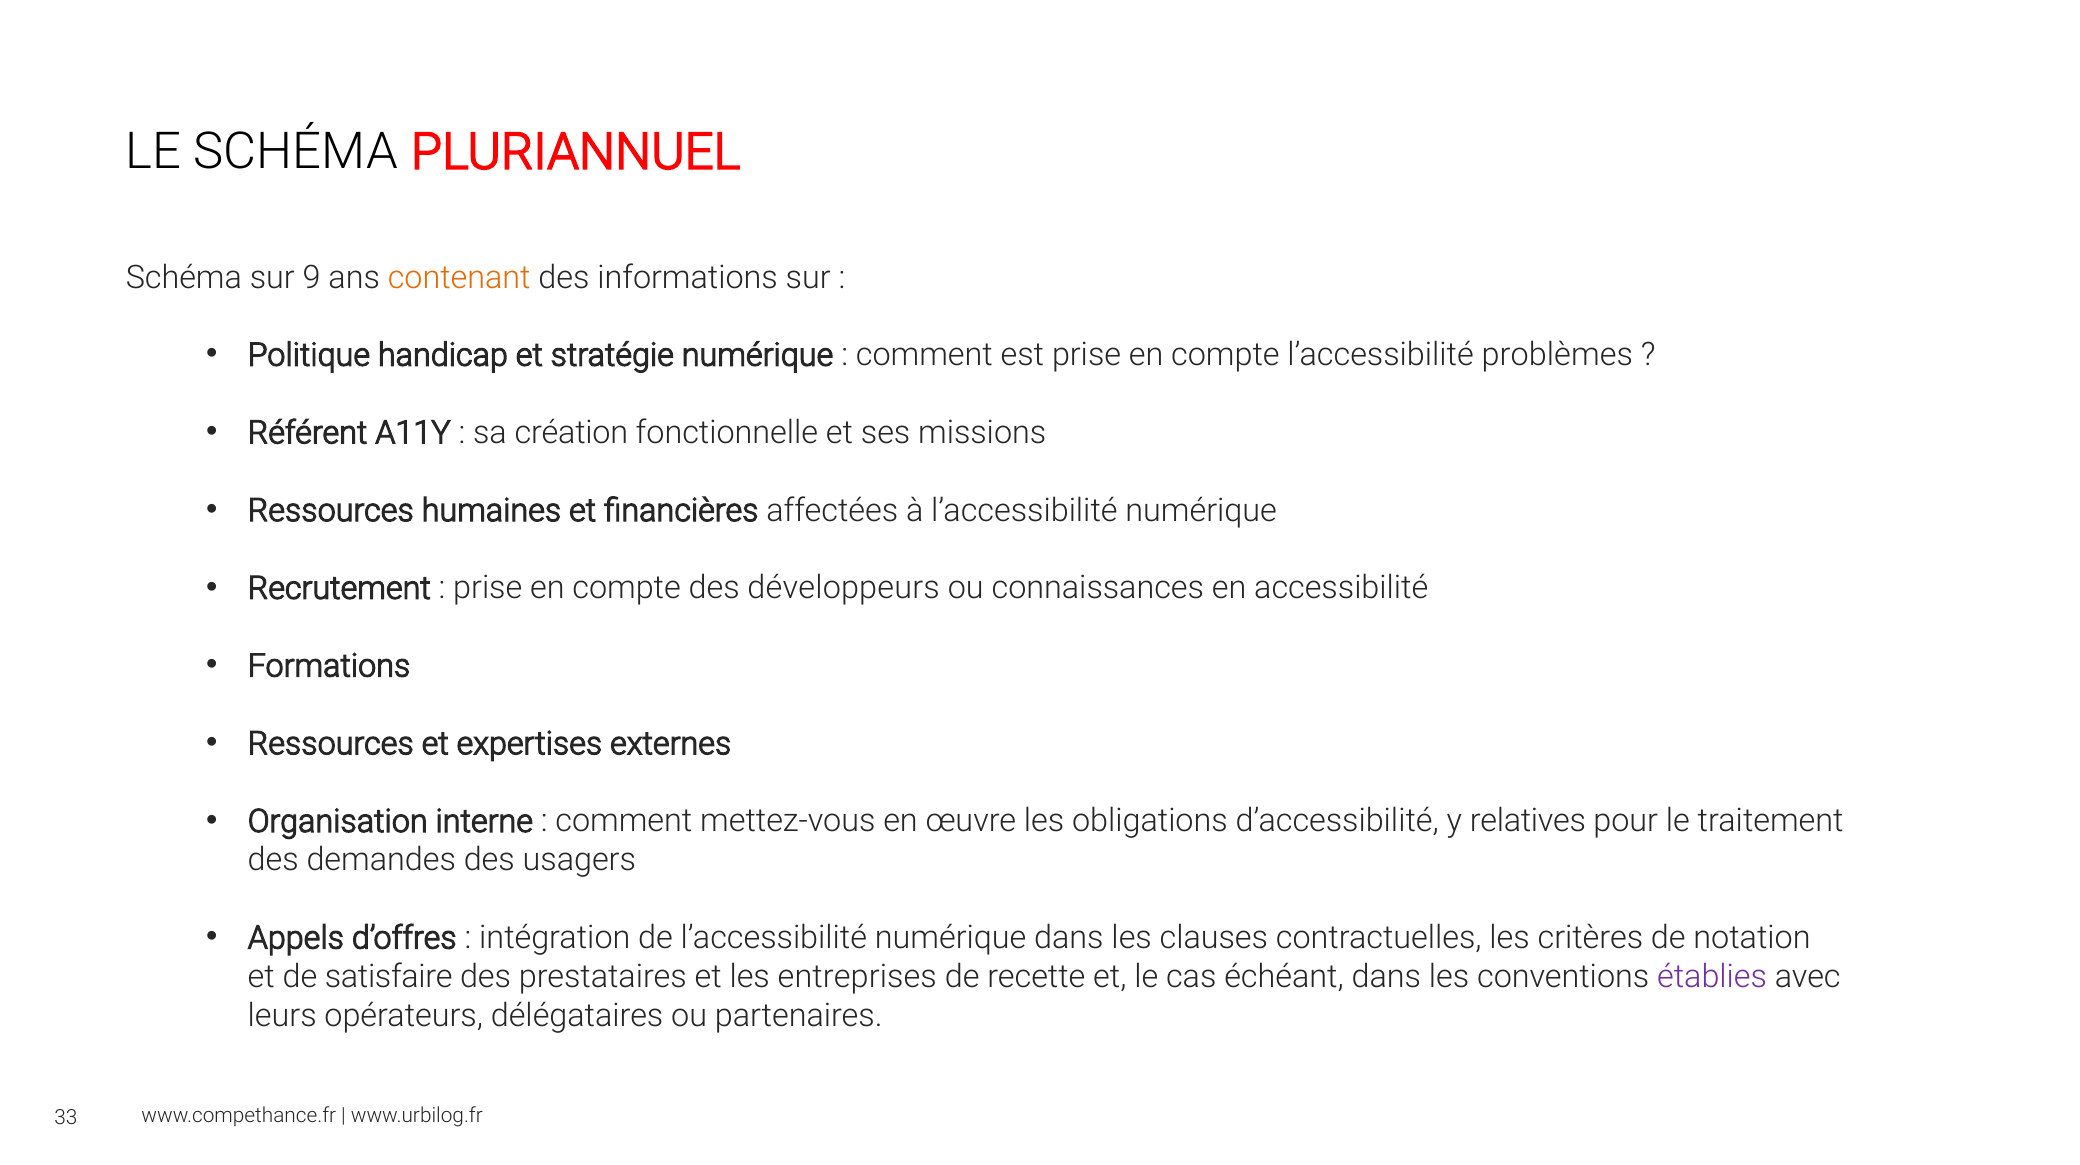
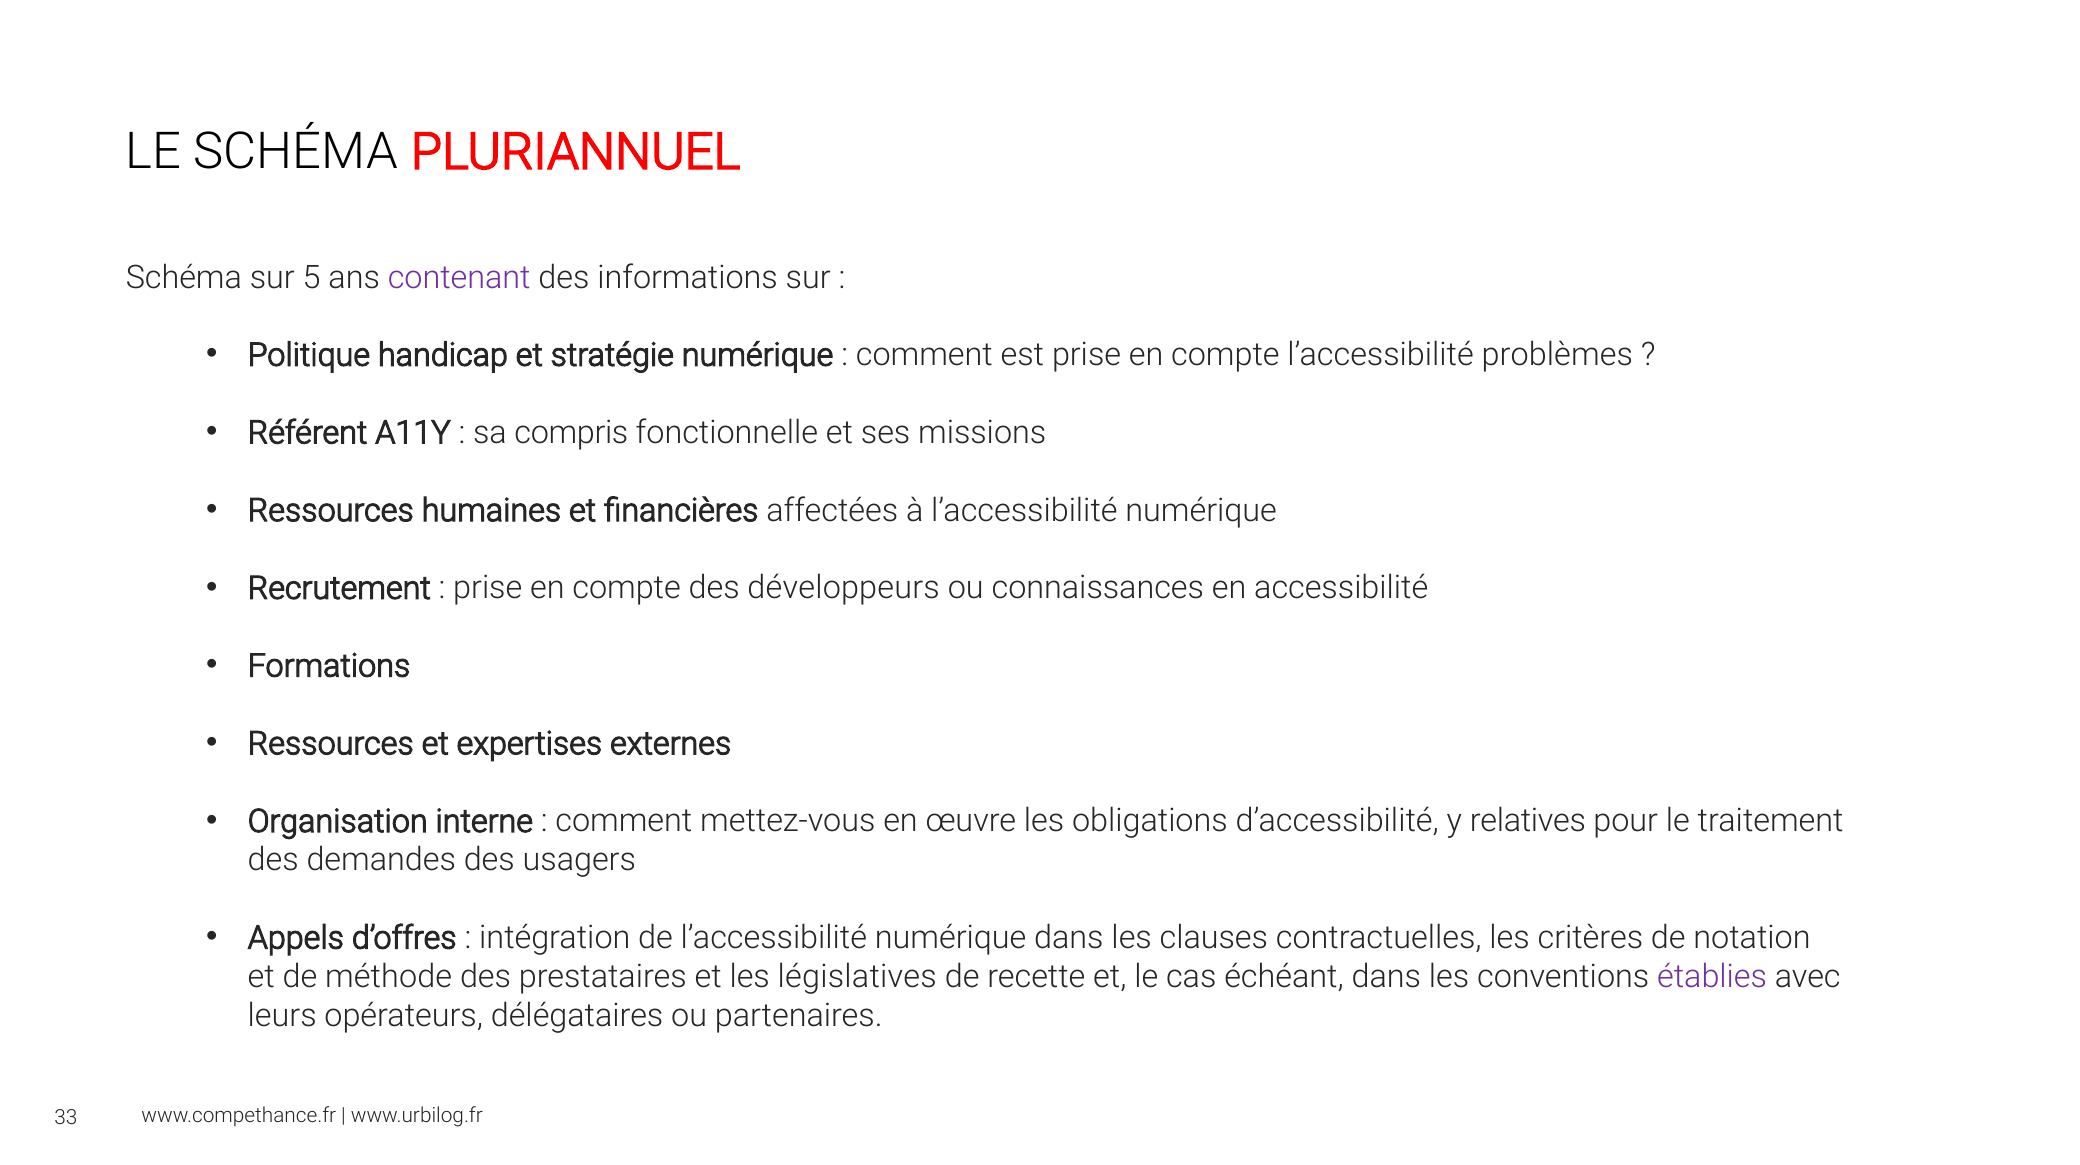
9: 9 -> 5
contenant colour: orange -> purple
création: création -> compris
satisfaire: satisfaire -> méthode
entreprises: entreprises -> législatives
